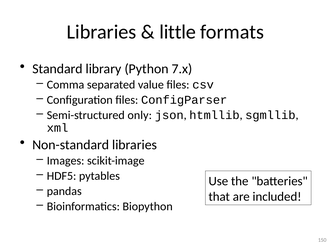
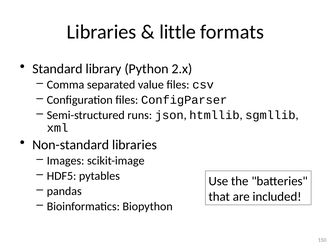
7.x: 7.x -> 2.x
only: only -> runs
